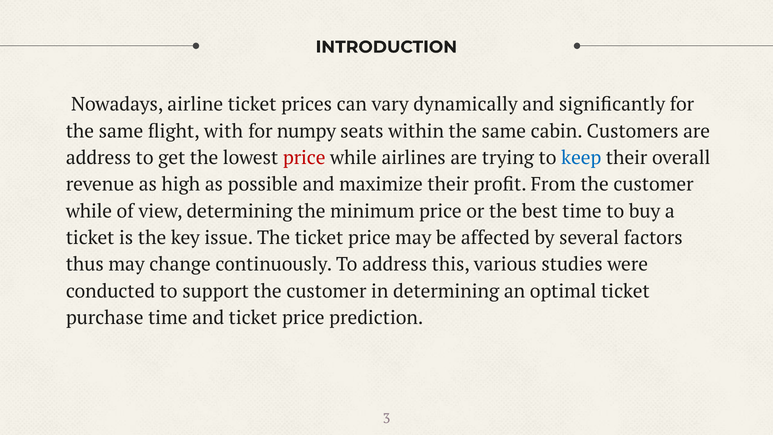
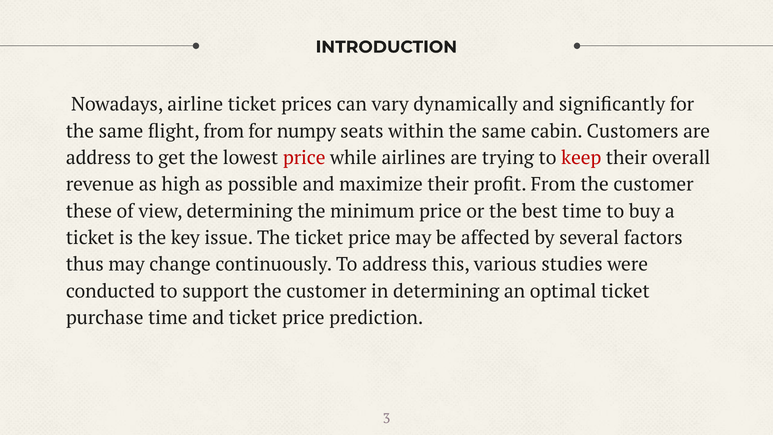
flight with: with -> from
keep colour: blue -> red
while at (89, 211): while -> these
